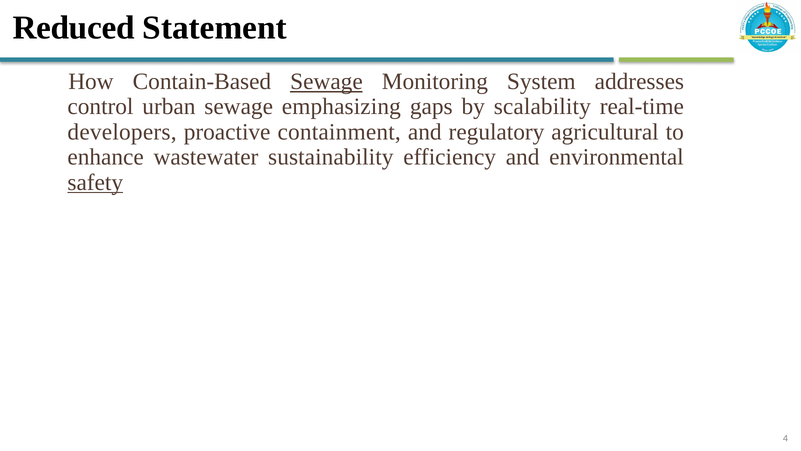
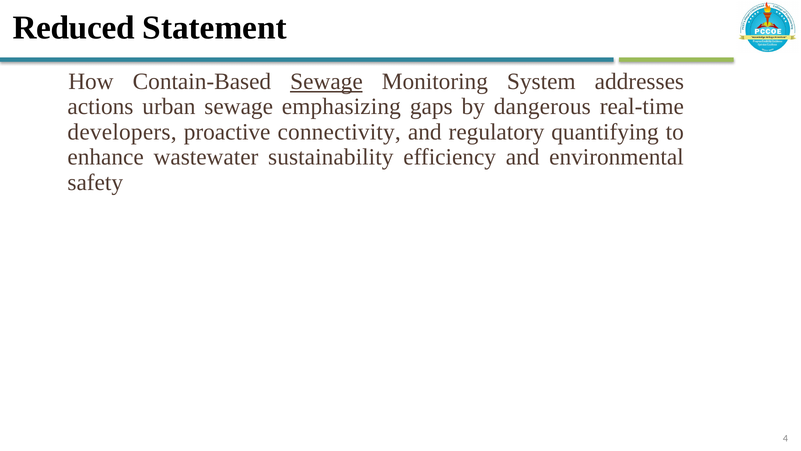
control: control -> actions
scalability: scalability -> dangerous
containment: containment -> connectivity
agricultural: agricultural -> quantifying
safety underline: present -> none
